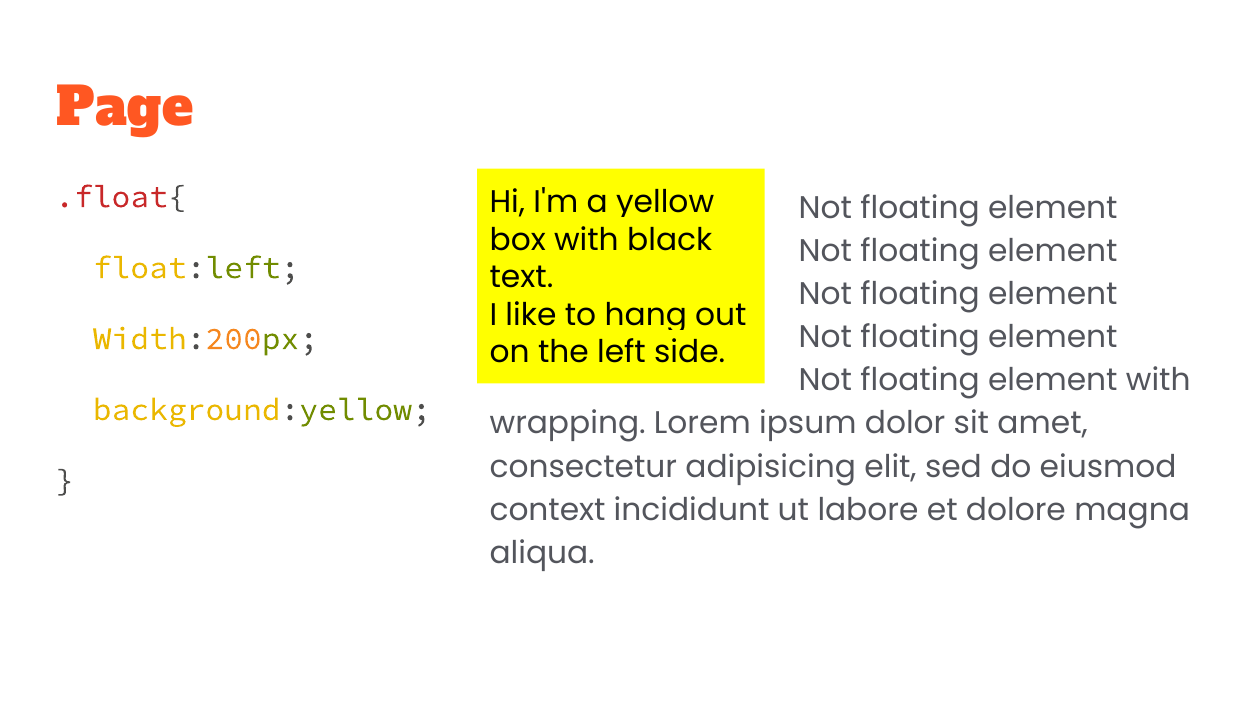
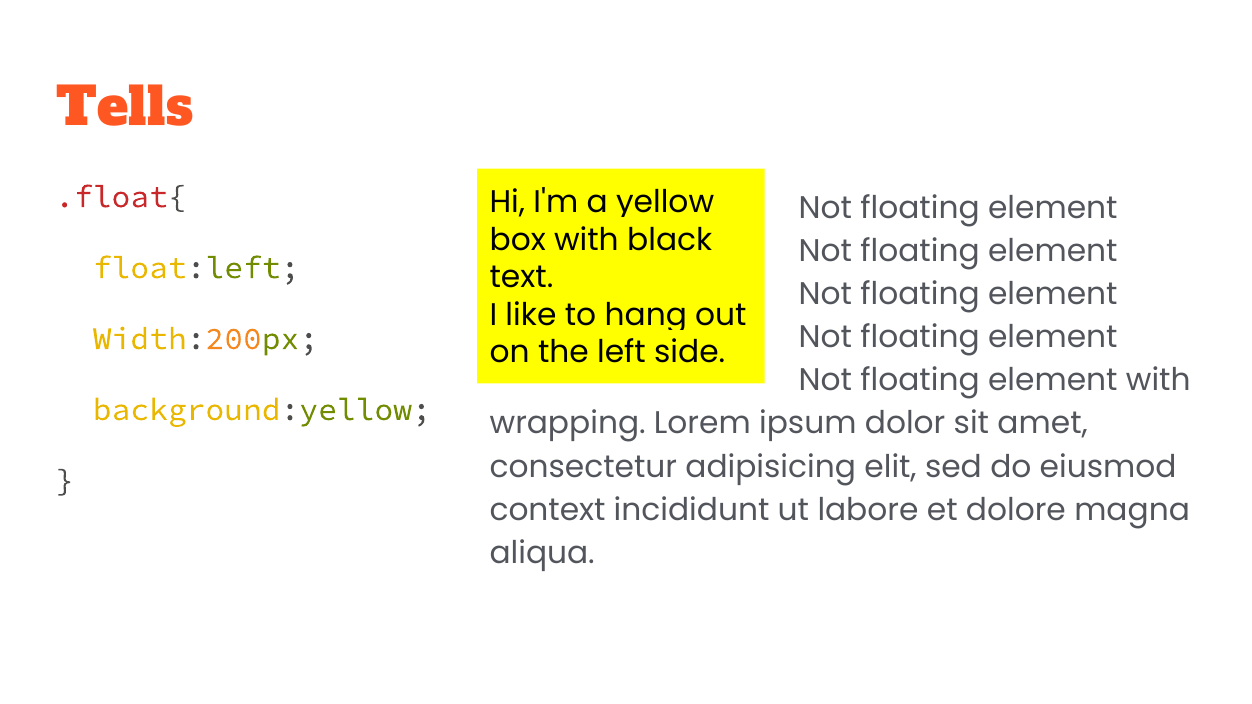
Page: Page -> Tells
